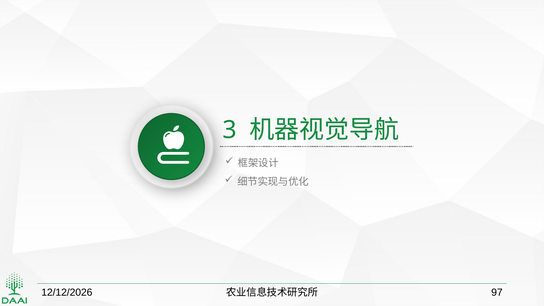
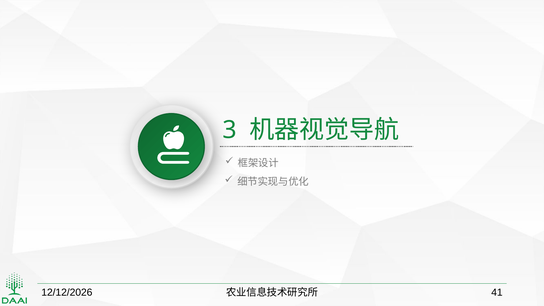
97: 97 -> 41
